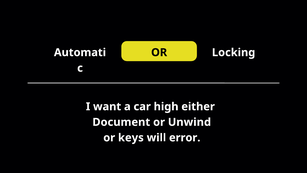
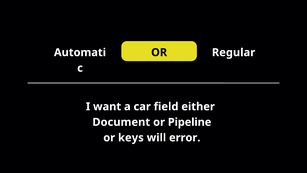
Locking: Locking -> Regular
high: high -> field
Unwind: Unwind -> Pipeline
